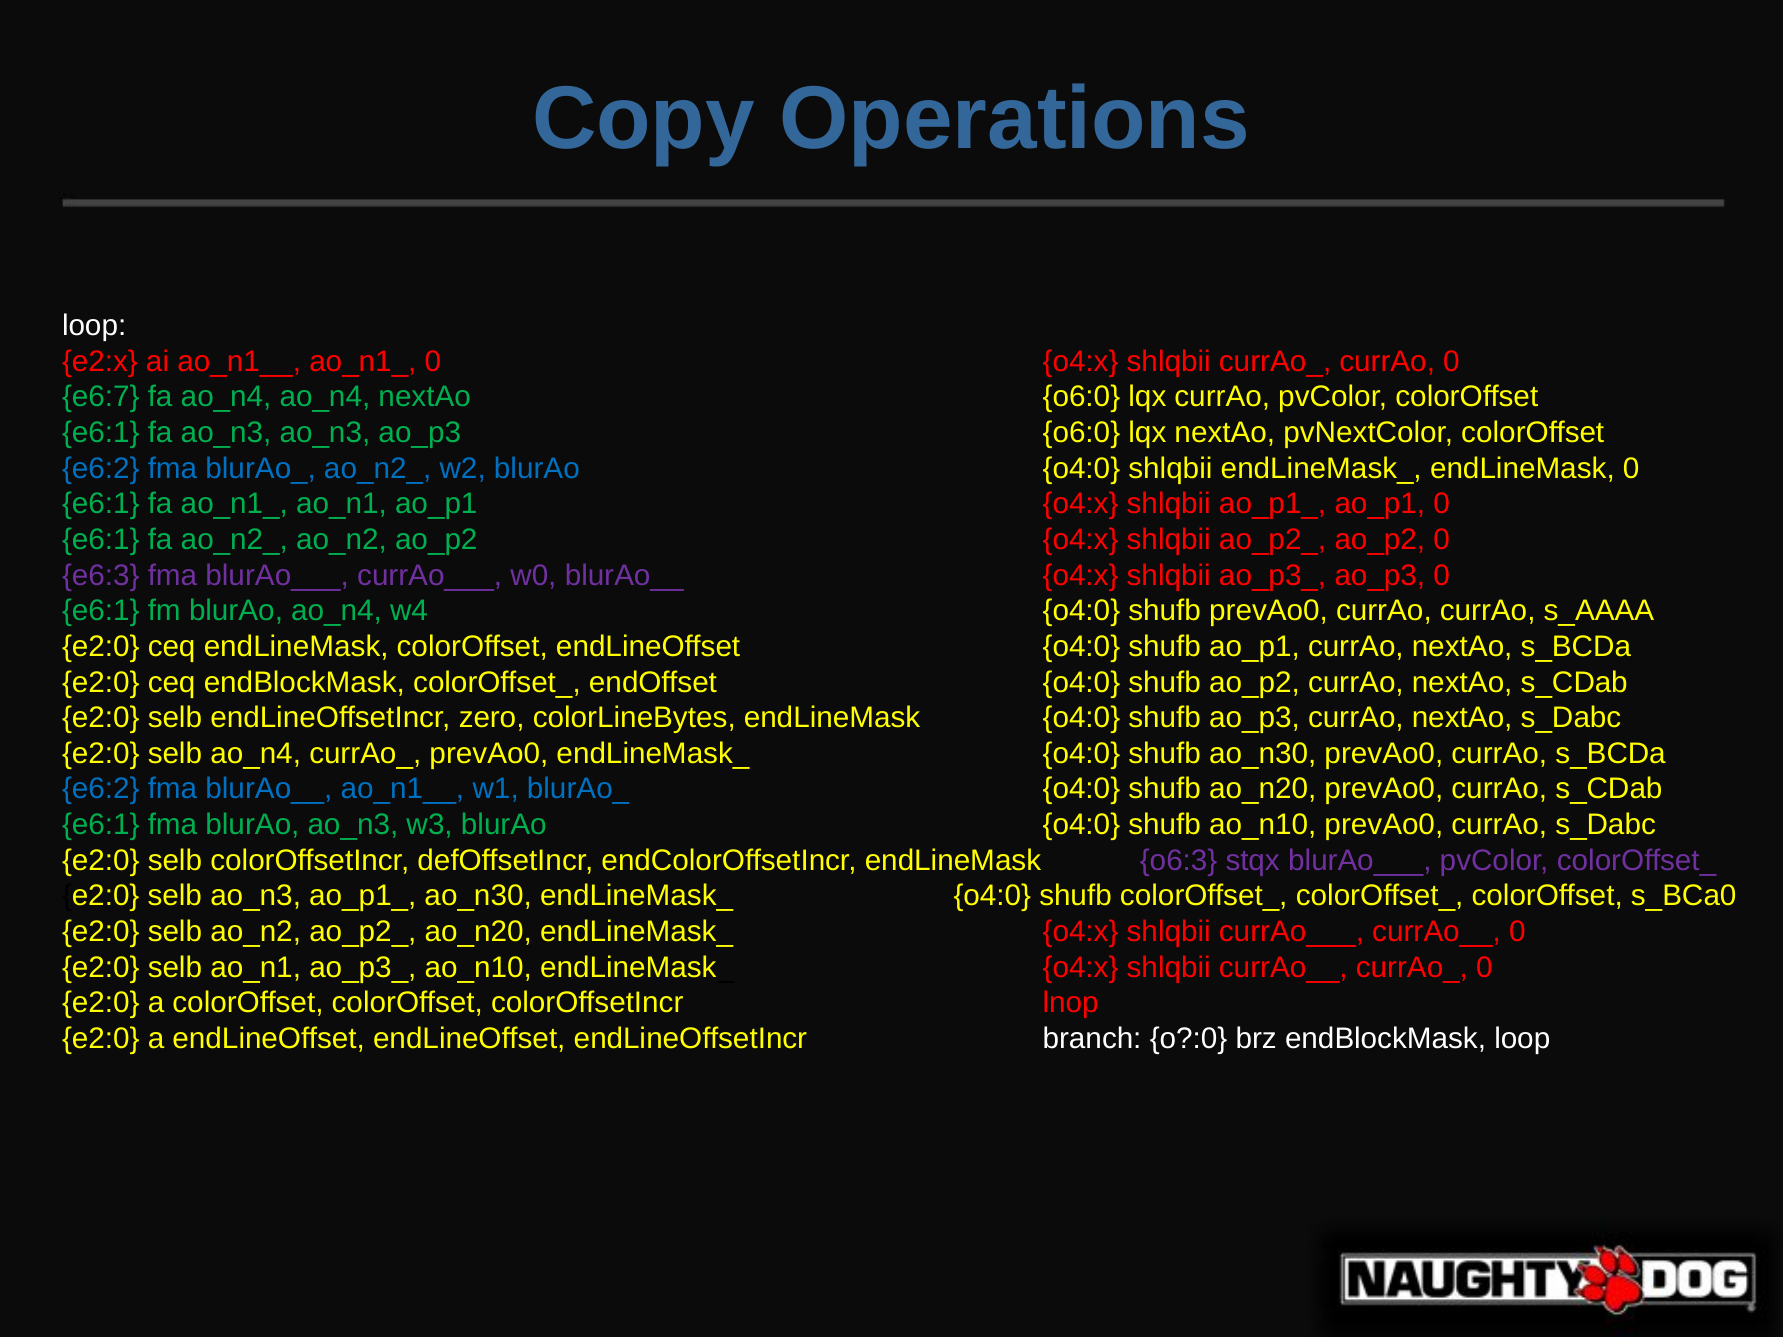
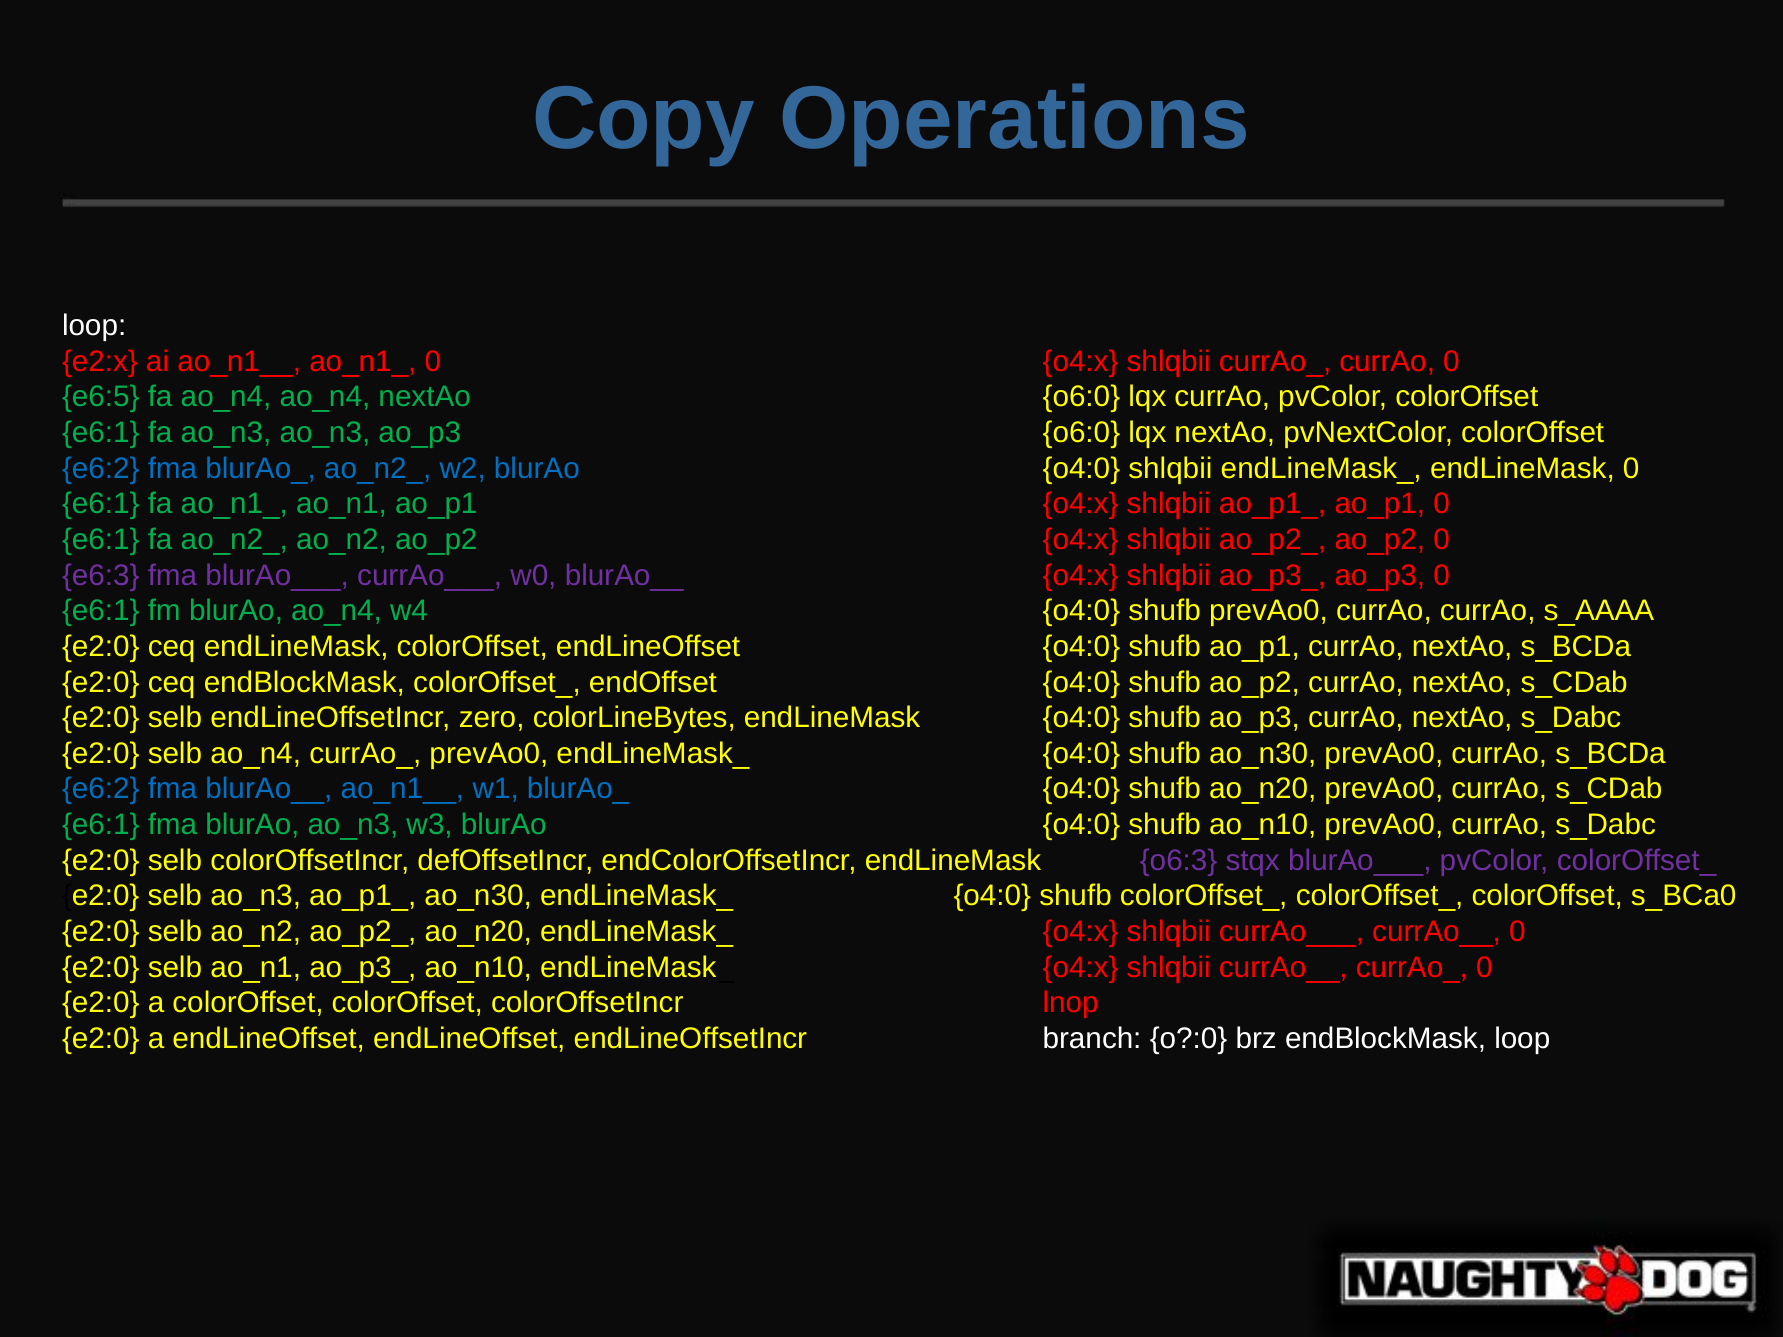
e6:7: e6:7 -> e6:5
